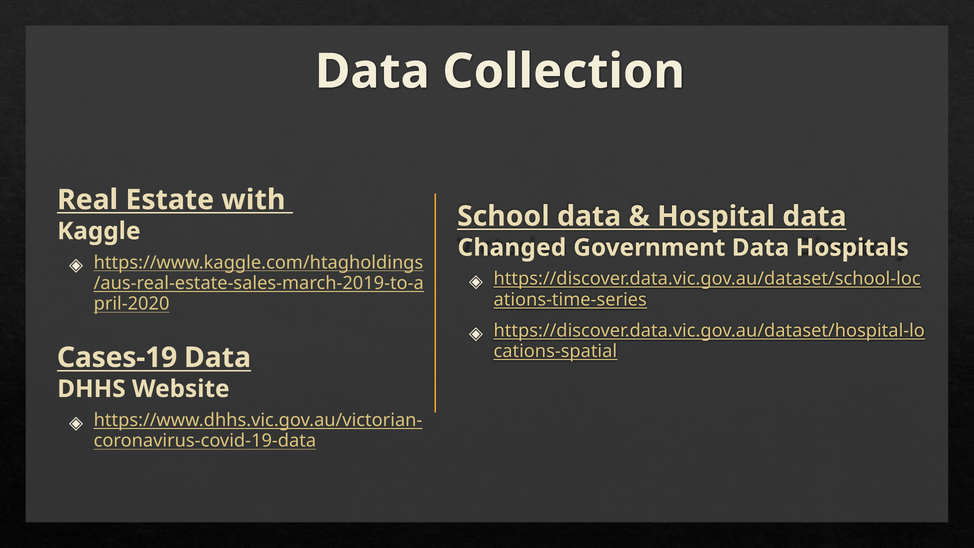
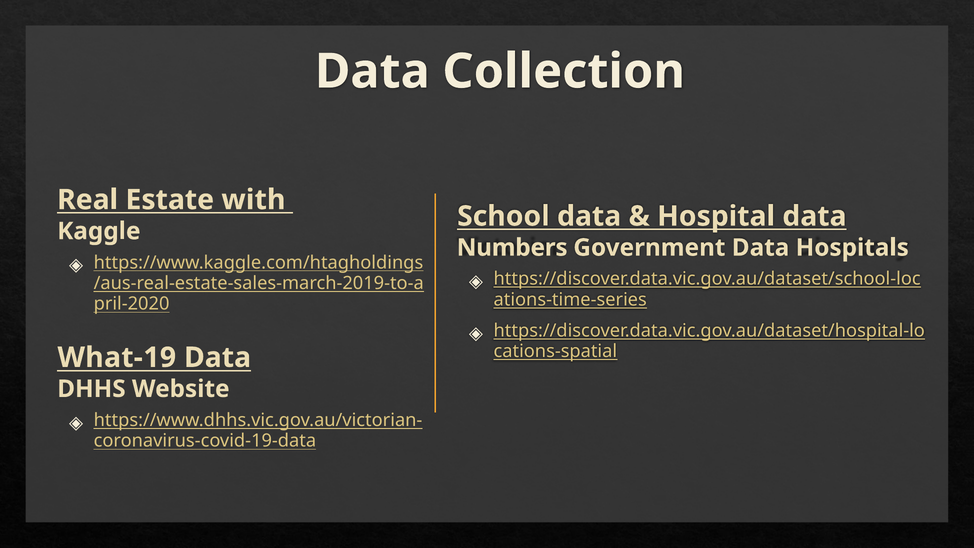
Changed: Changed -> Numbers
Cases-19: Cases-19 -> What-19
